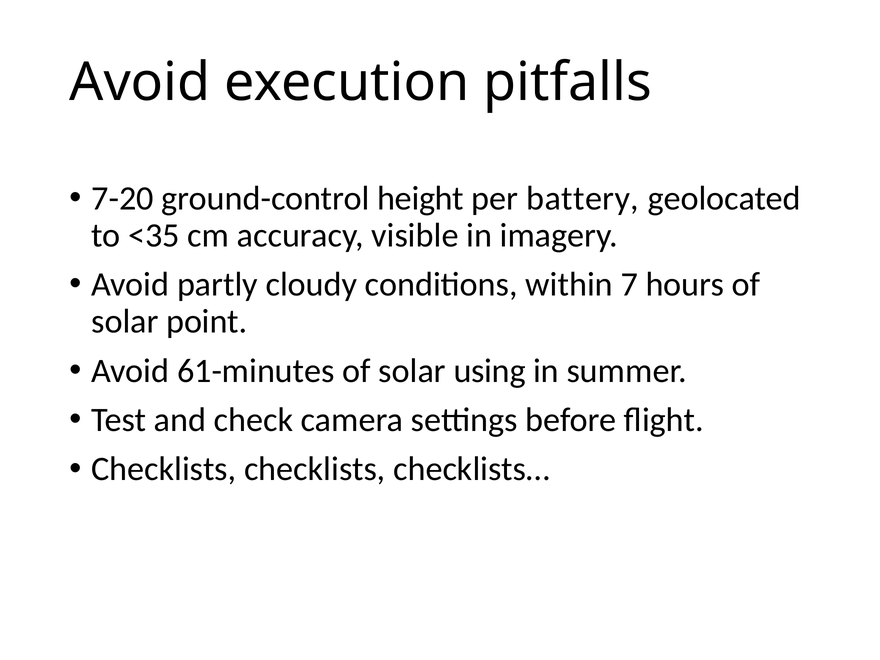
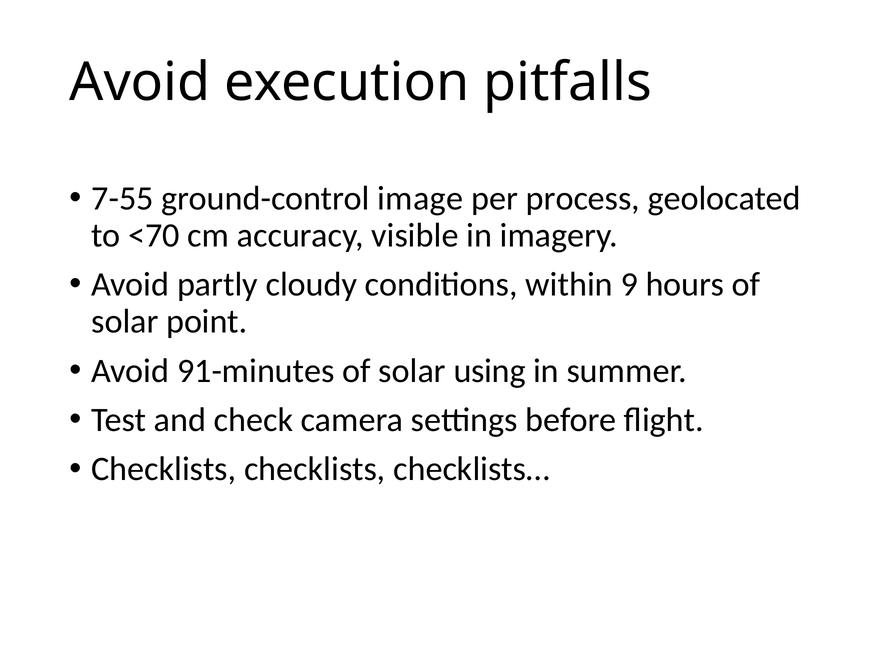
7-20: 7-20 -> 7-55
height: height -> image
battery: battery -> process
<35: <35 -> <70
7: 7 -> 9
61-minutes: 61-minutes -> 91-minutes
